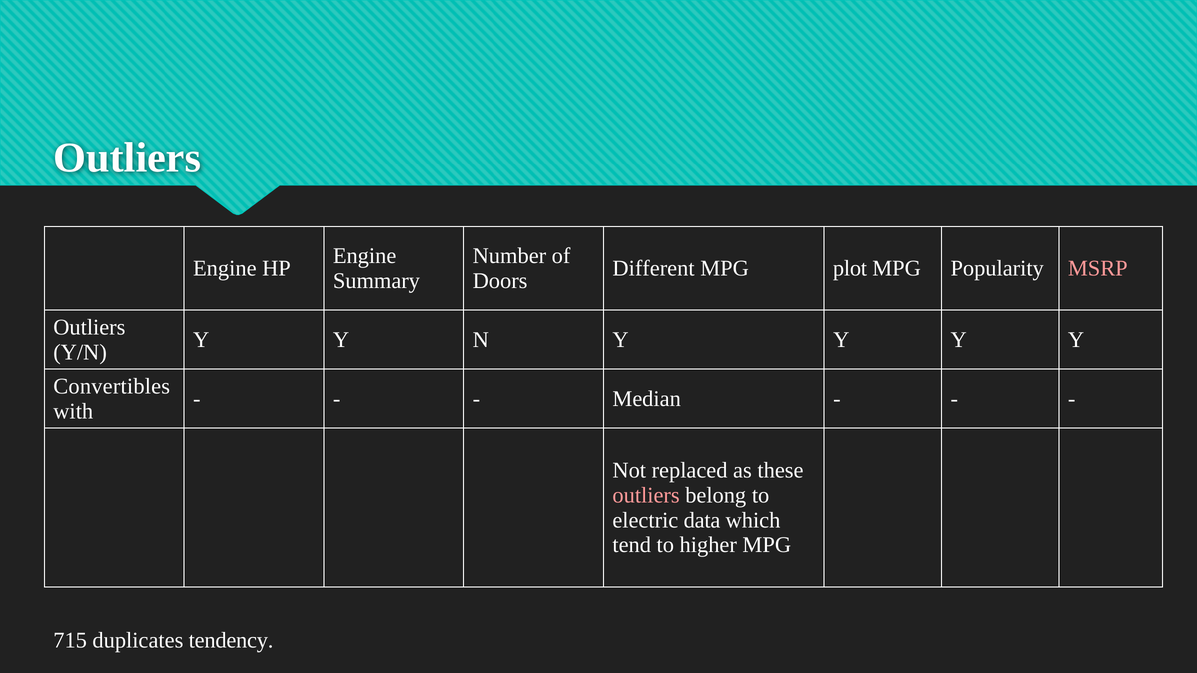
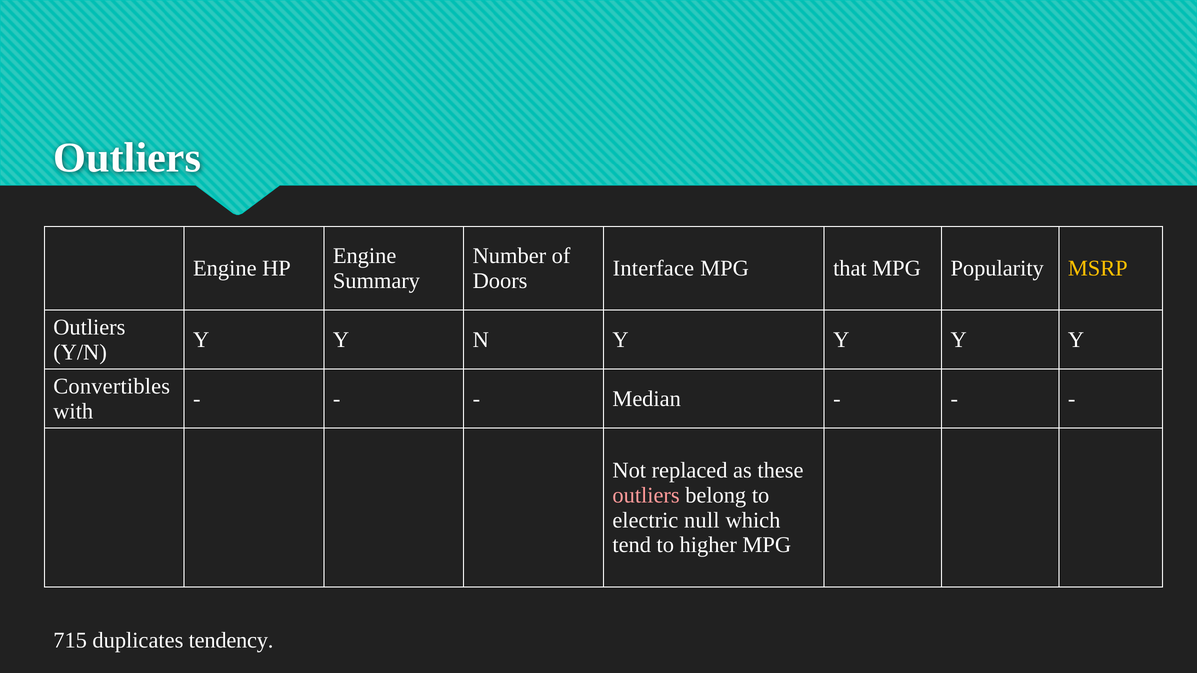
Different: Different -> Interface
plot: plot -> that
MSRP colour: pink -> yellow
data: data -> null
